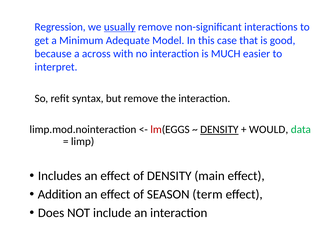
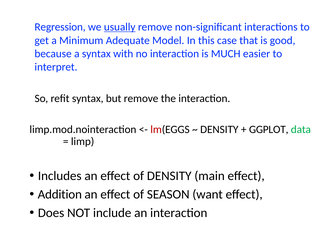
a across: across -> syntax
DENSITY at (219, 130) underline: present -> none
WOULD: WOULD -> GGPLOT
term: term -> want
